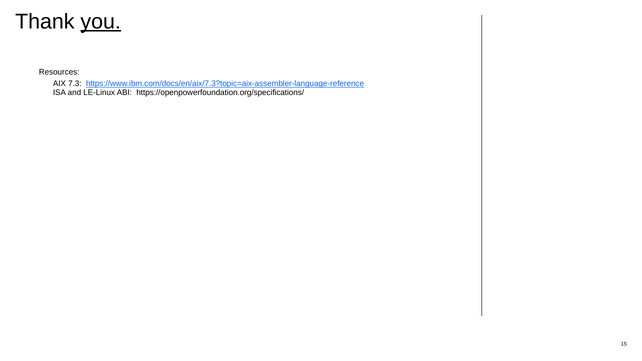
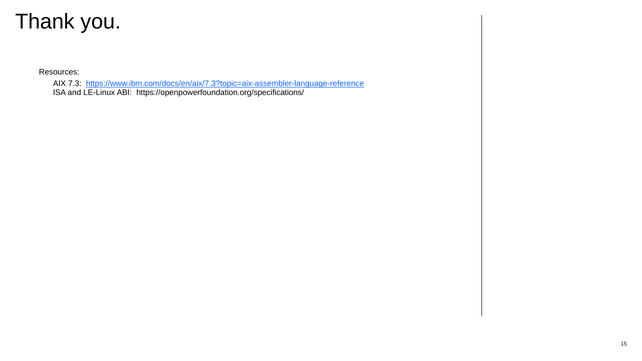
you underline: present -> none
